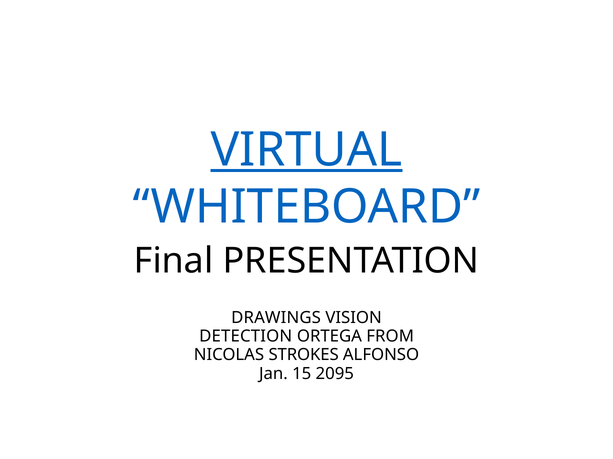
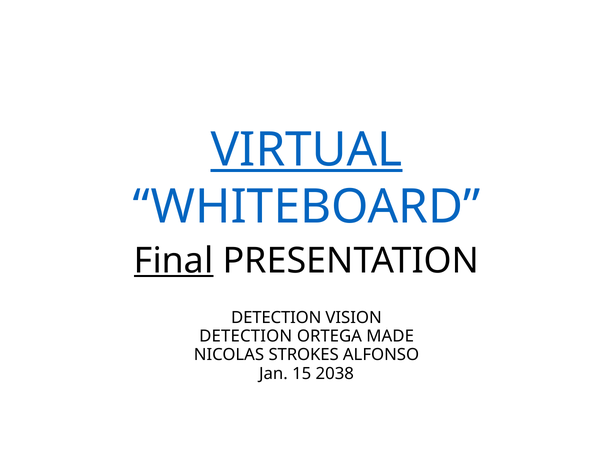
Final underline: none -> present
DRAWINGS at (276, 318): DRAWINGS -> DETECTION
FROM: FROM -> MADE
2095: 2095 -> 2038
